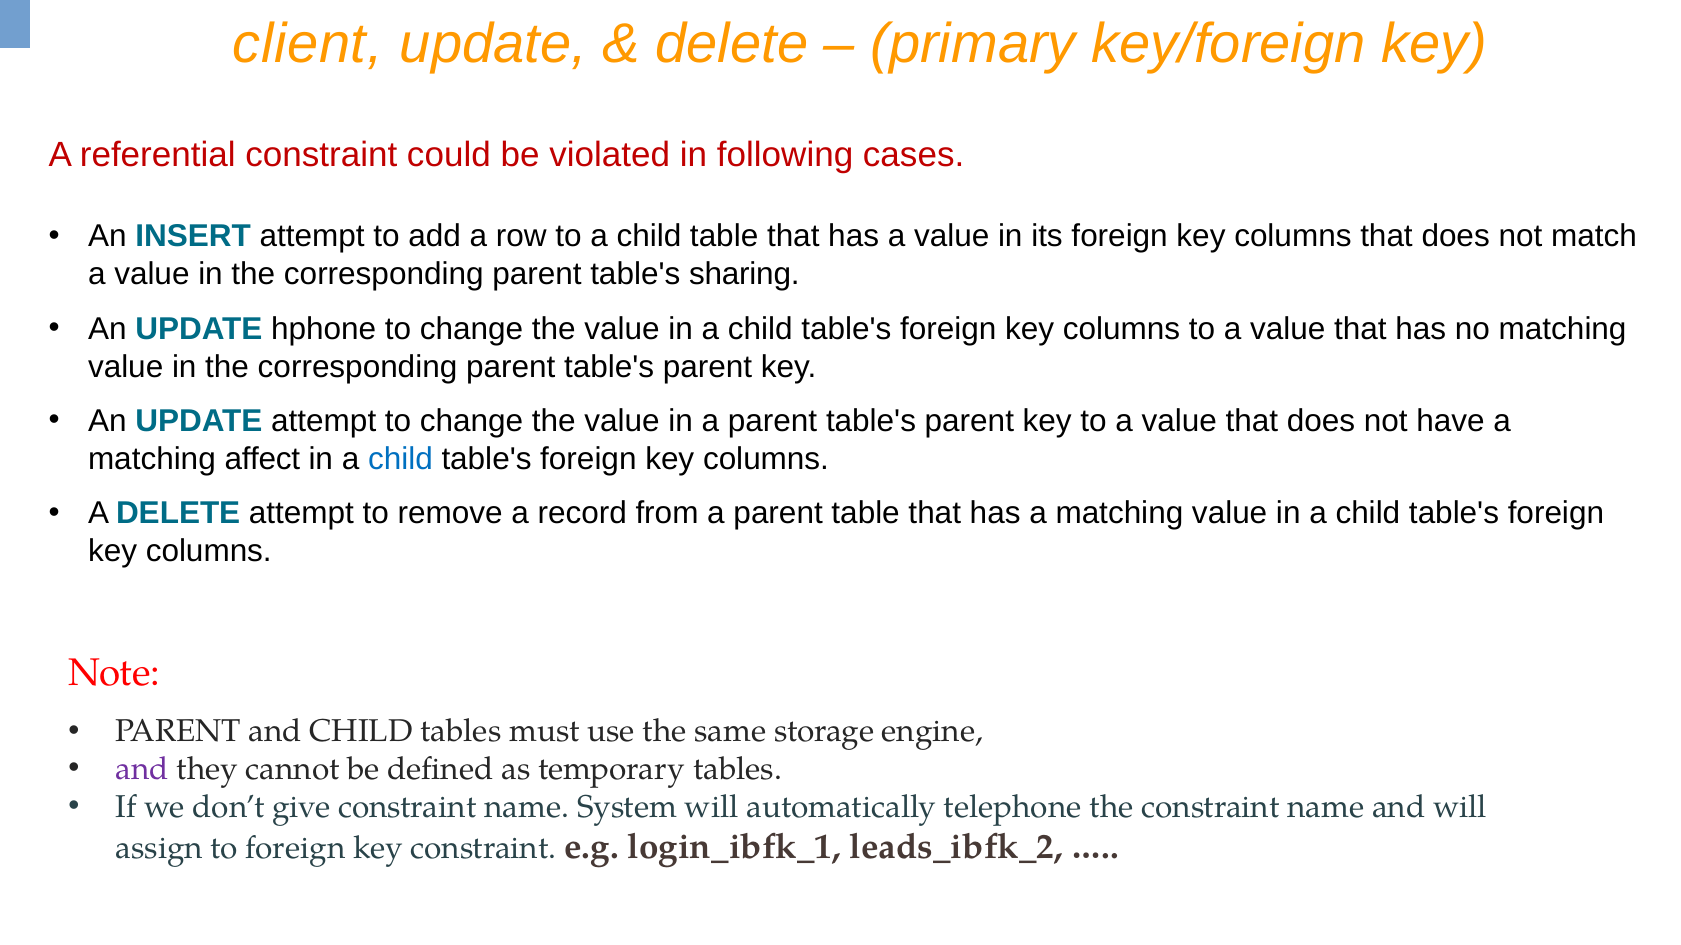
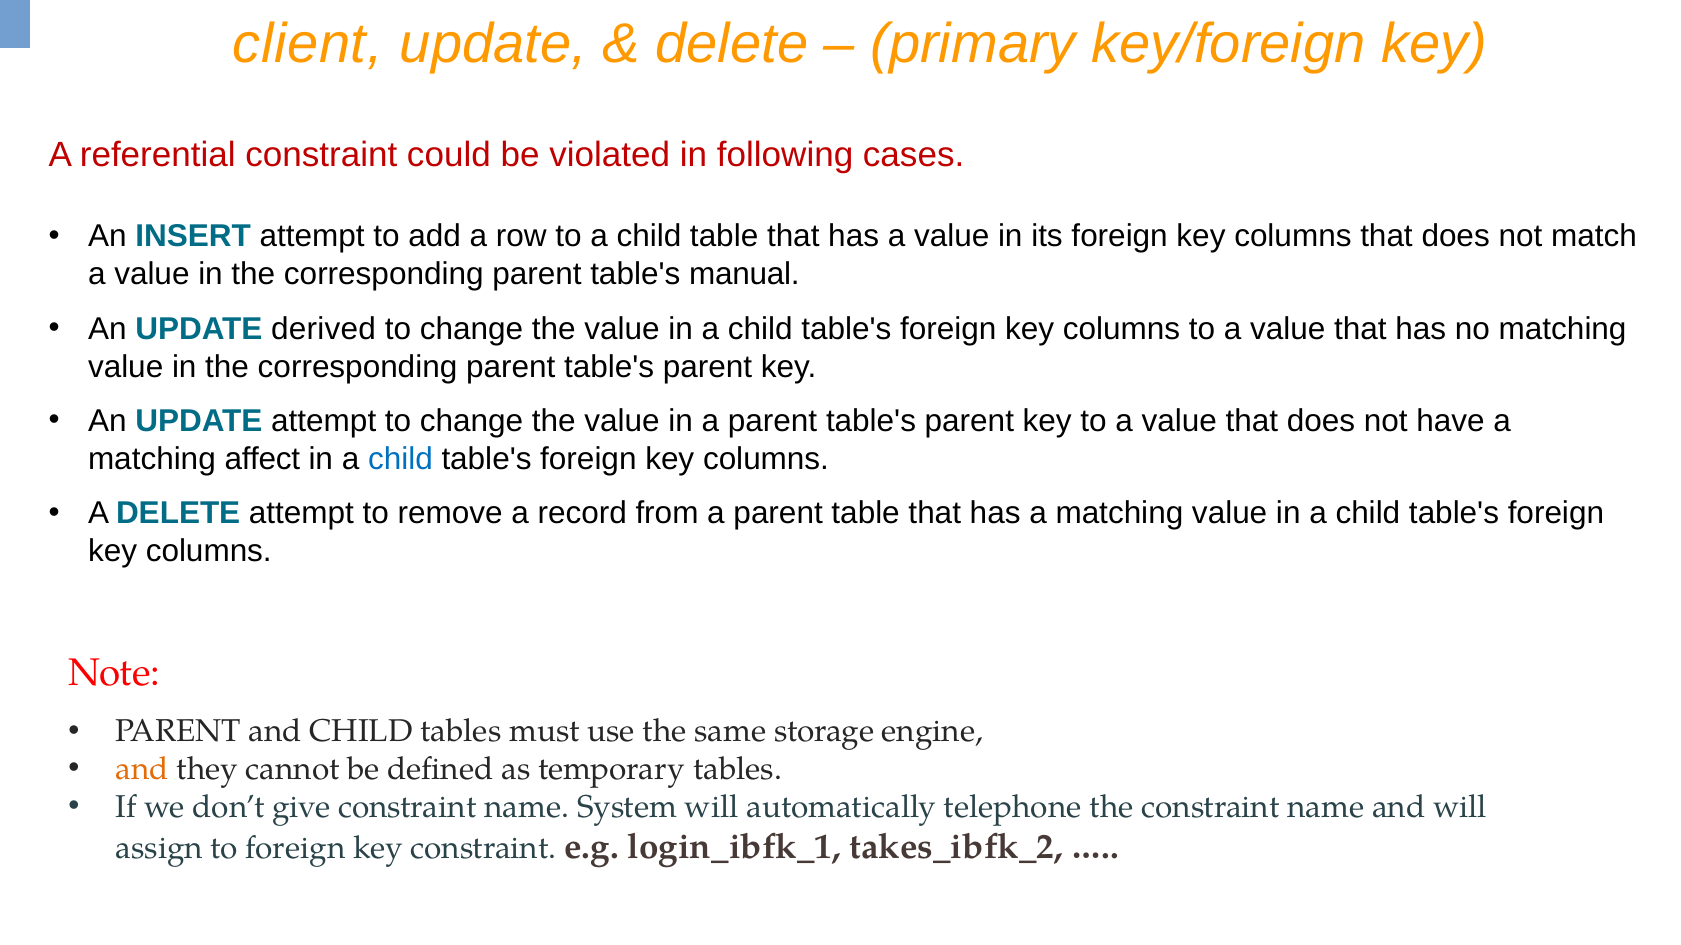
sharing: sharing -> manual
hphone: hphone -> derived
and at (142, 770) colour: purple -> orange
leads_ibfk_2: leads_ibfk_2 -> takes_ibfk_2
